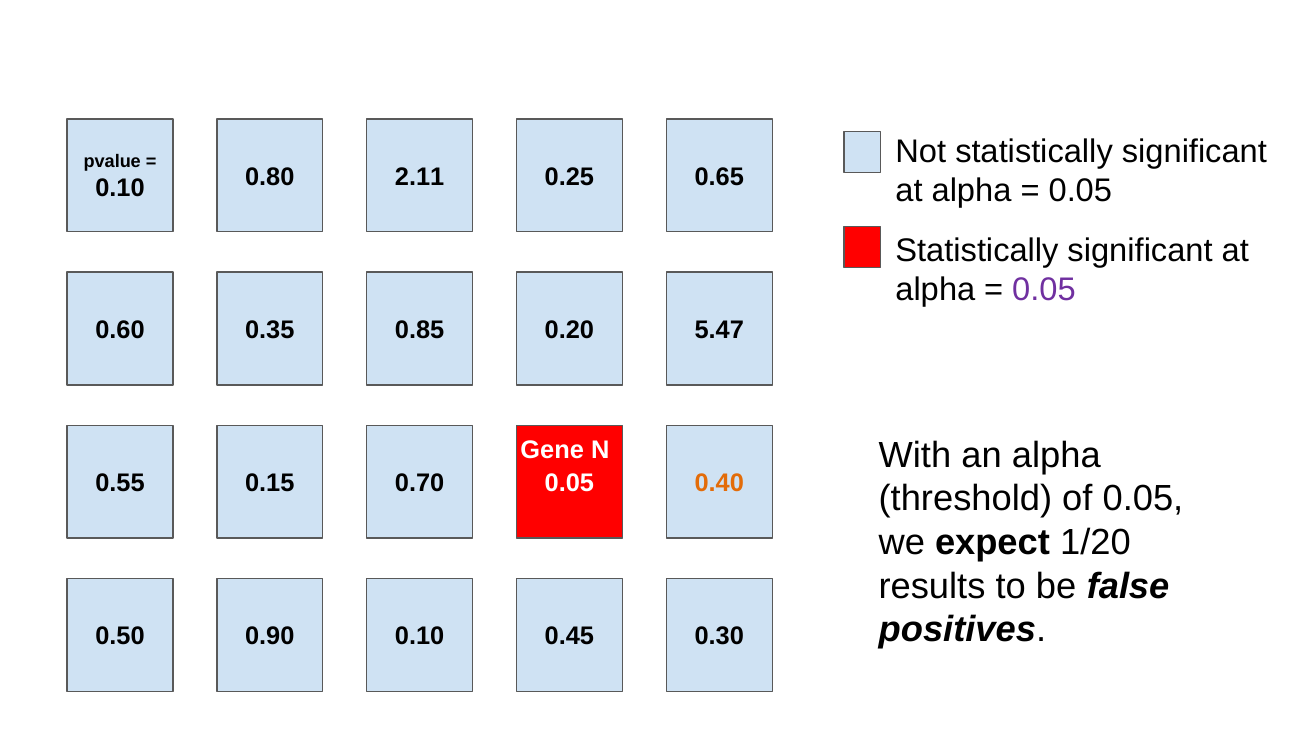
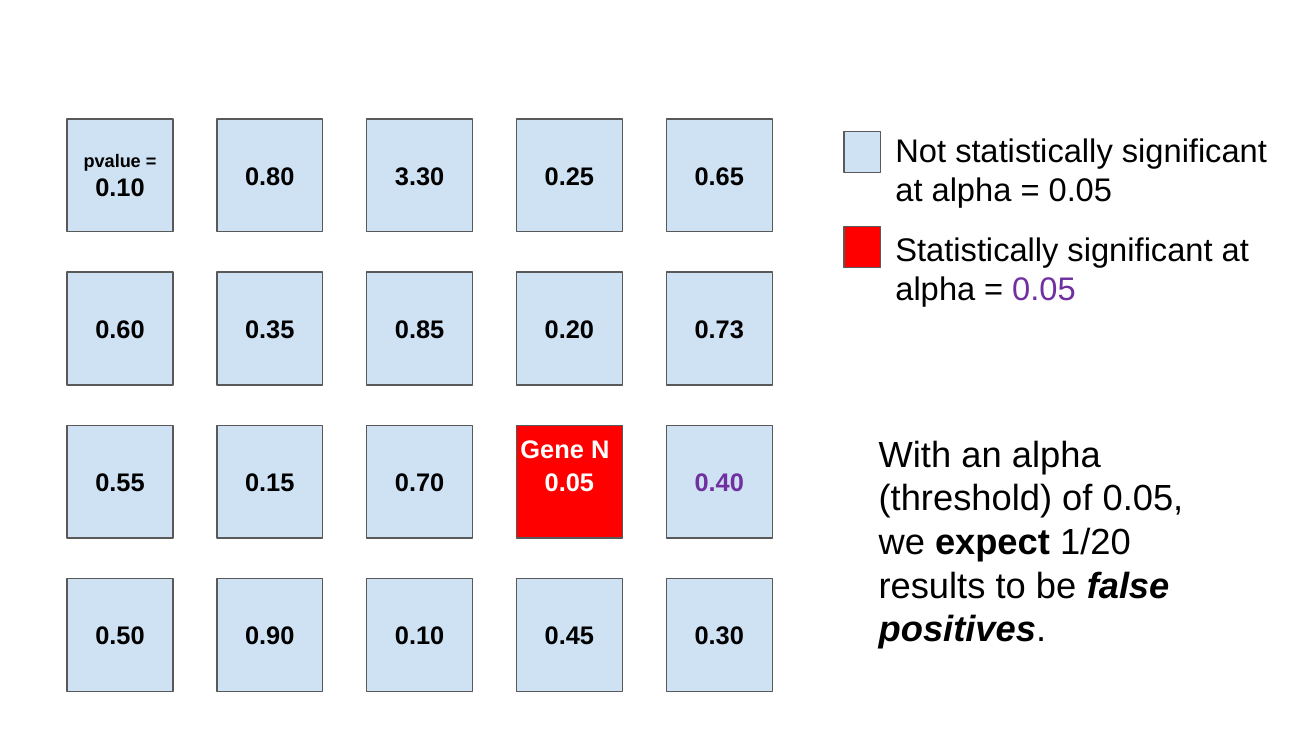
2.11: 2.11 -> 3.30
5.47: 5.47 -> 0.73
0.40 colour: orange -> purple
